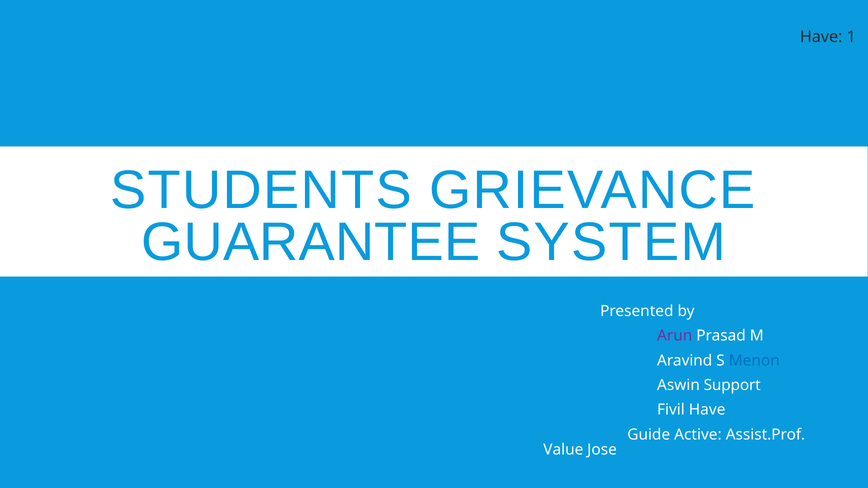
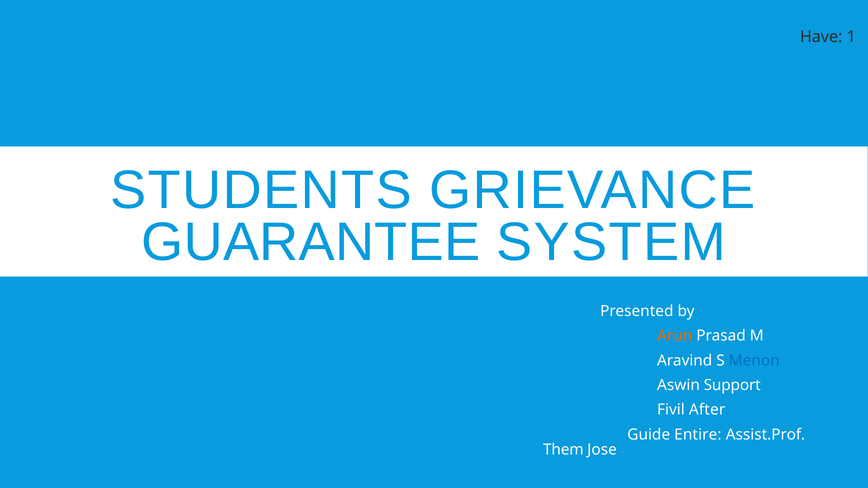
Arun colour: purple -> orange
Fivil Have: Have -> After
Active: Active -> Entire
Value: Value -> Them
